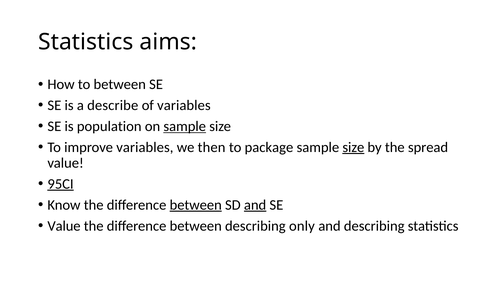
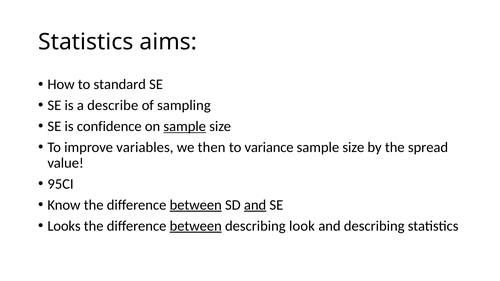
to between: between -> standard
of variables: variables -> sampling
population: population -> confidence
package: package -> variance
size at (353, 147) underline: present -> none
95CI underline: present -> none
Value at (64, 226): Value -> Looks
between at (196, 226) underline: none -> present
only: only -> look
